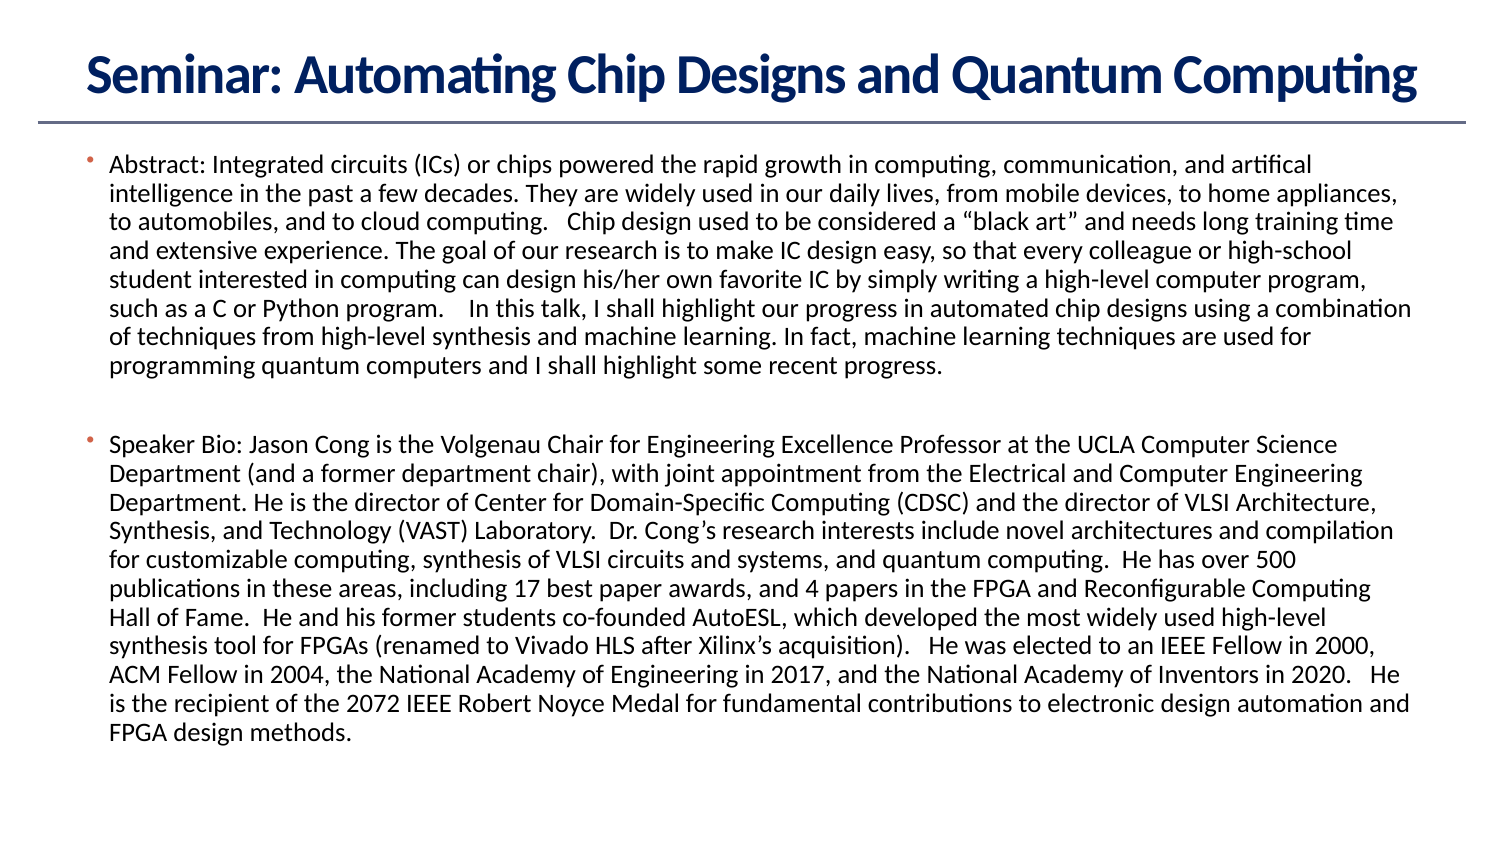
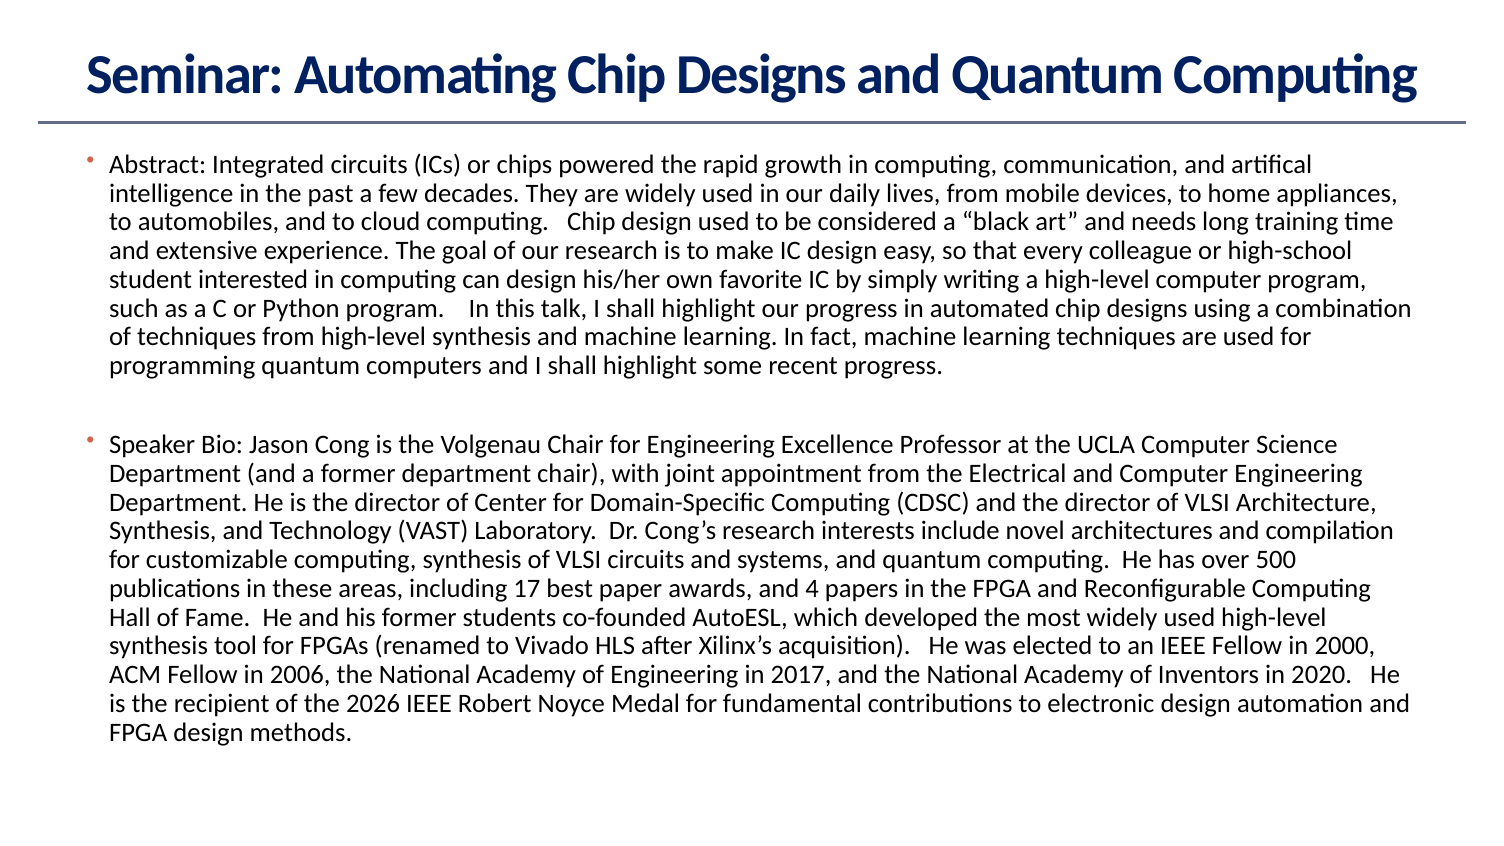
2004: 2004 -> 2006
2072: 2072 -> 2026
